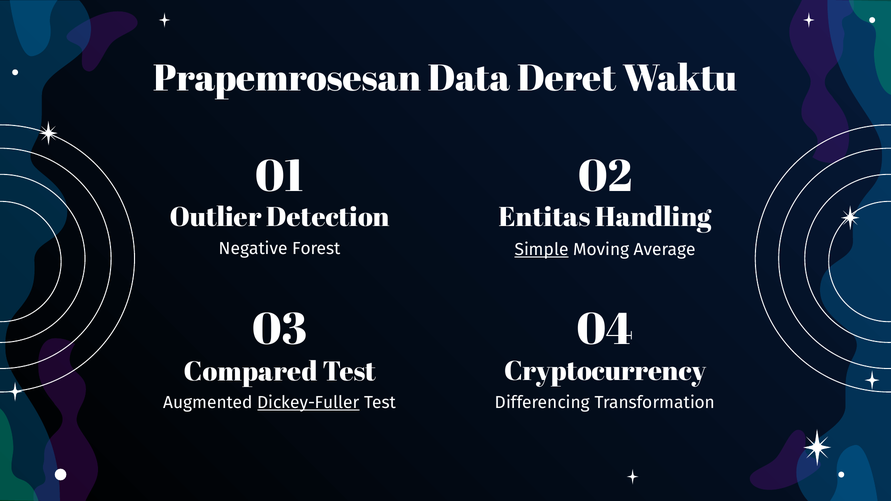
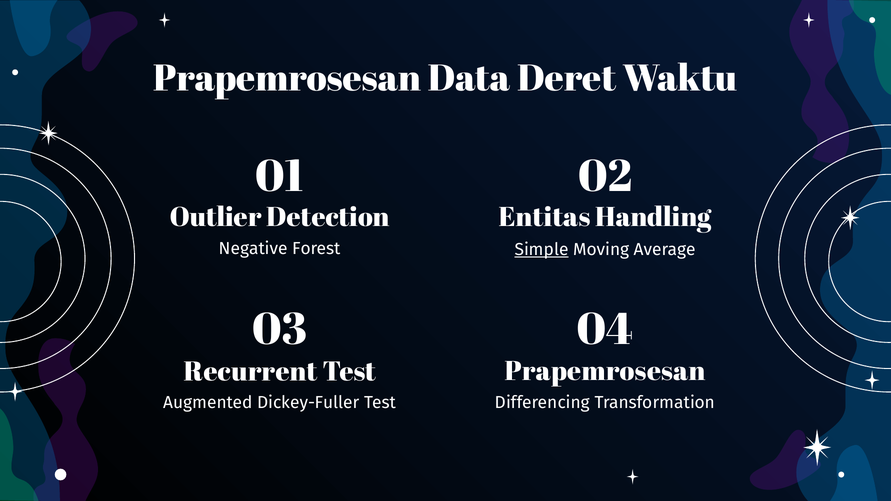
Compared: Compared -> Recurrent
Cryptocurrency at (605, 372): Cryptocurrency -> Prapemrosesan
Dickey-Fuller underline: present -> none
